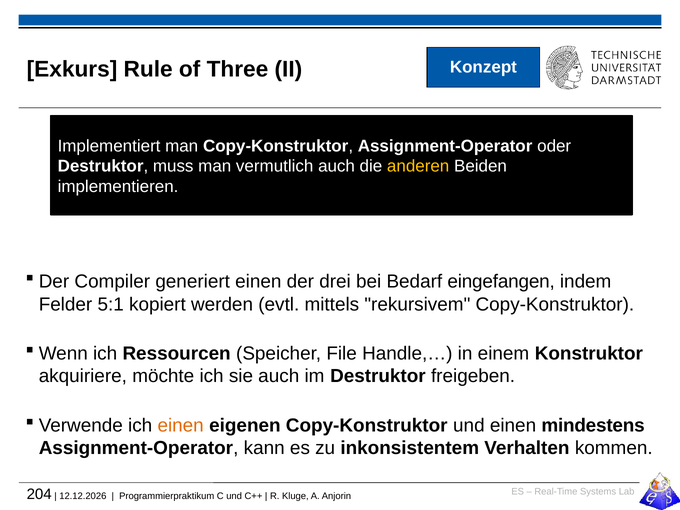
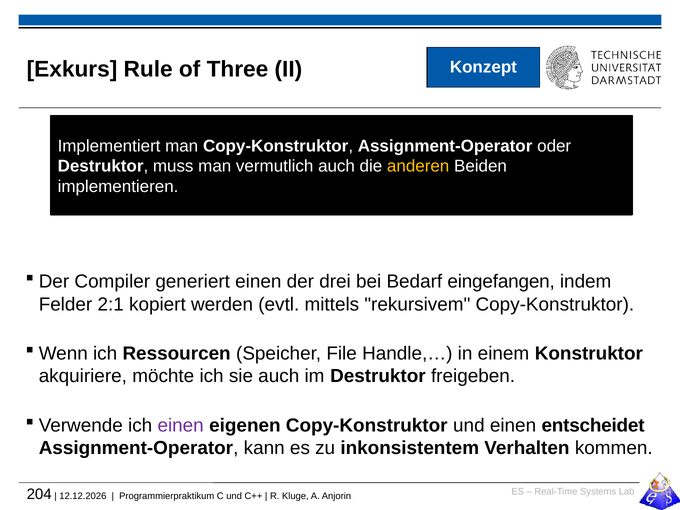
5:1: 5:1 -> 2:1
einen at (181, 425) colour: orange -> purple
mindestens: mindestens -> entscheidet
